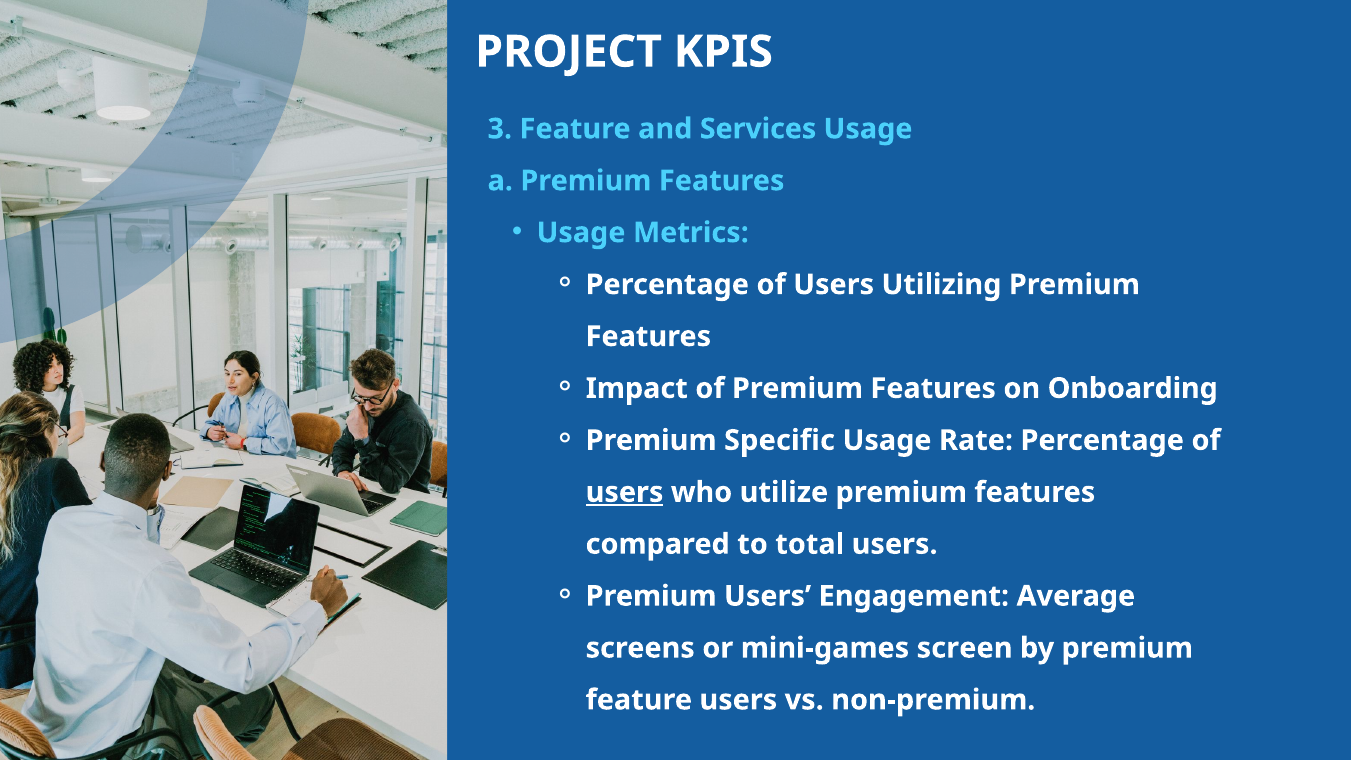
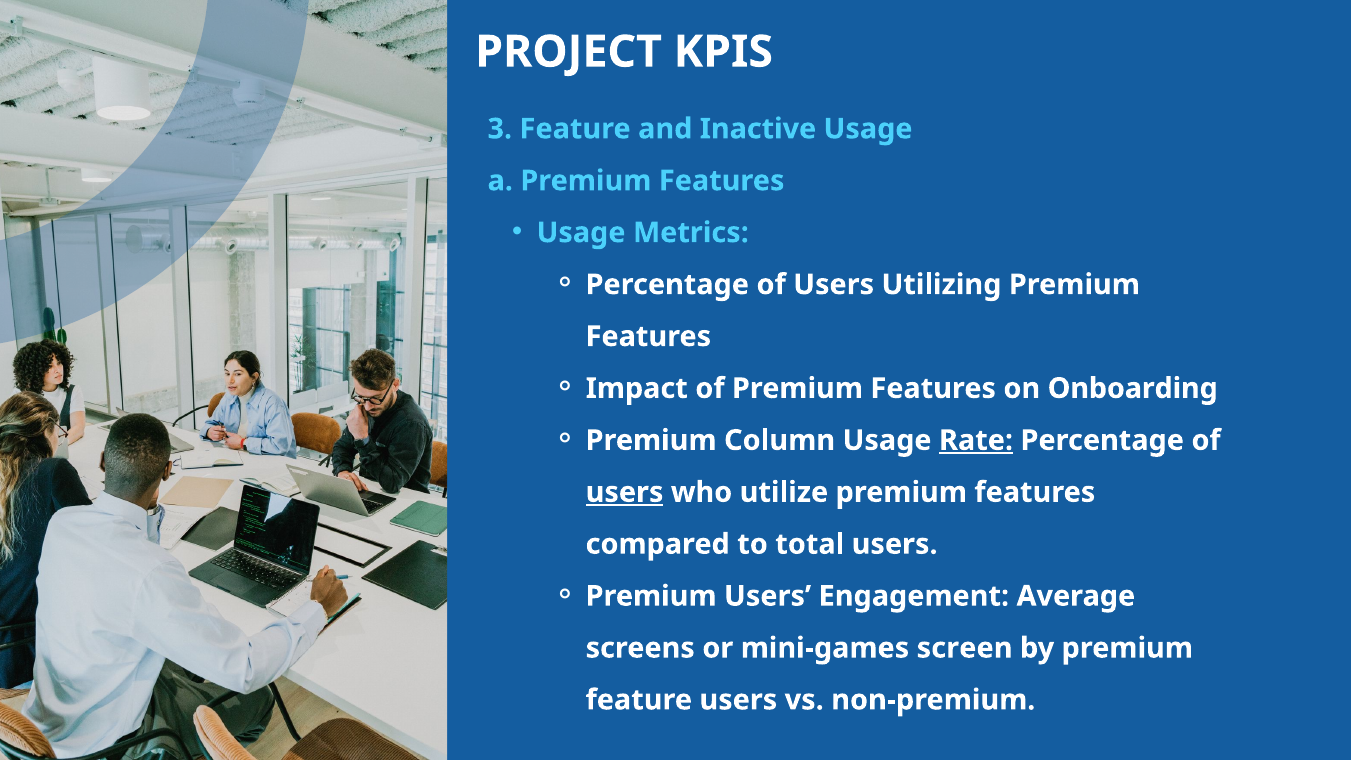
Services: Services -> Inactive
Specific: Specific -> Column
Rate underline: none -> present
